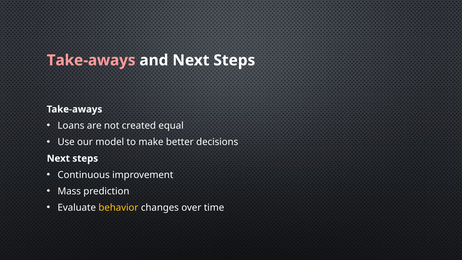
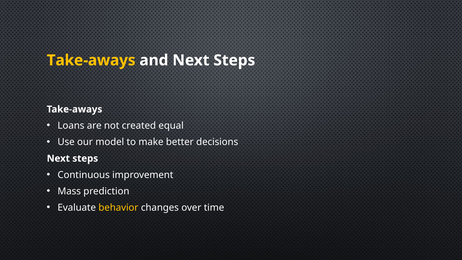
Take-aways at (91, 60) colour: pink -> yellow
